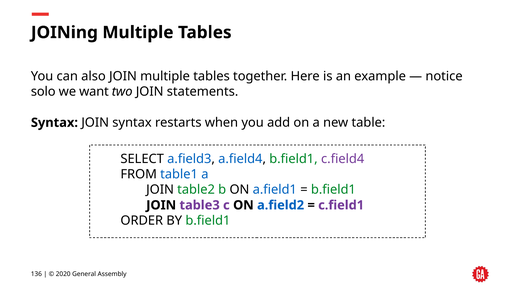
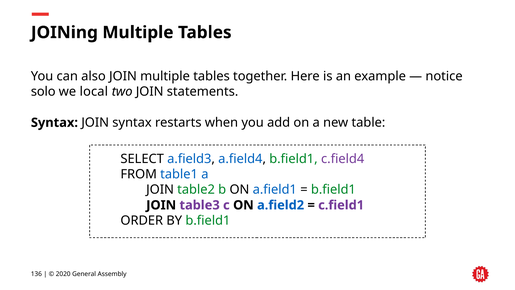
want: want -> local
